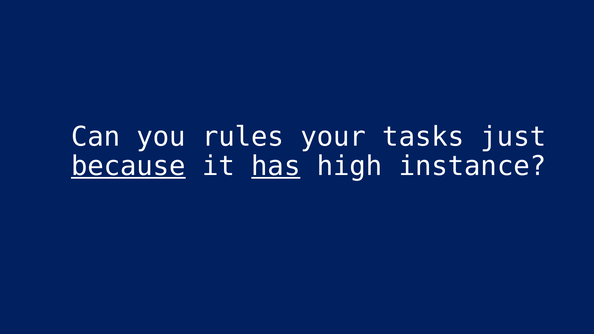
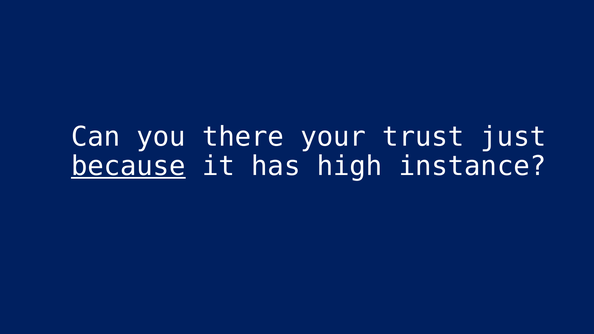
rules: rules -> there
tasks: tasks -> trust
has underline: present -> none
